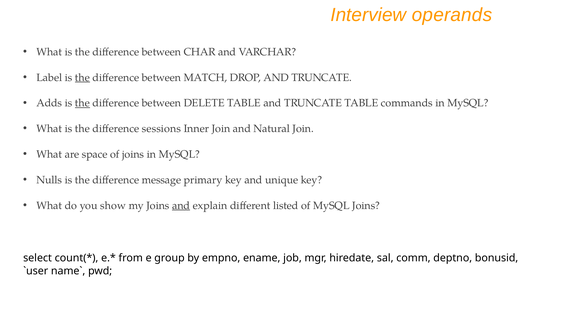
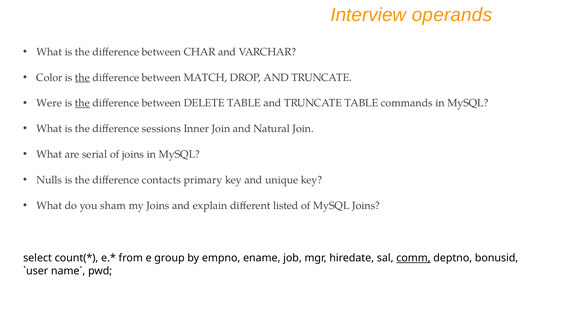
Label: Label -> Color
Adds: Adds -> Were
space: space -> serial
message: message -> contacts
show: show -> sham
and at (181, 205) underline: present -> none
comm underline: none -> present
